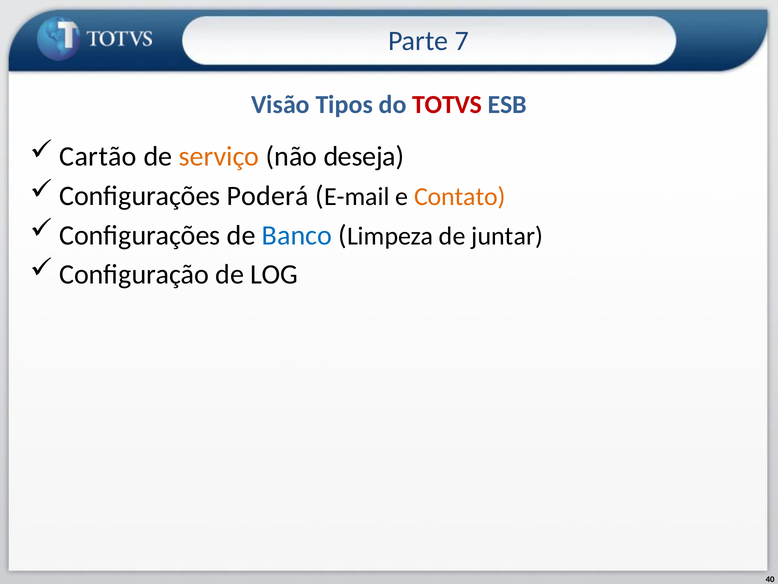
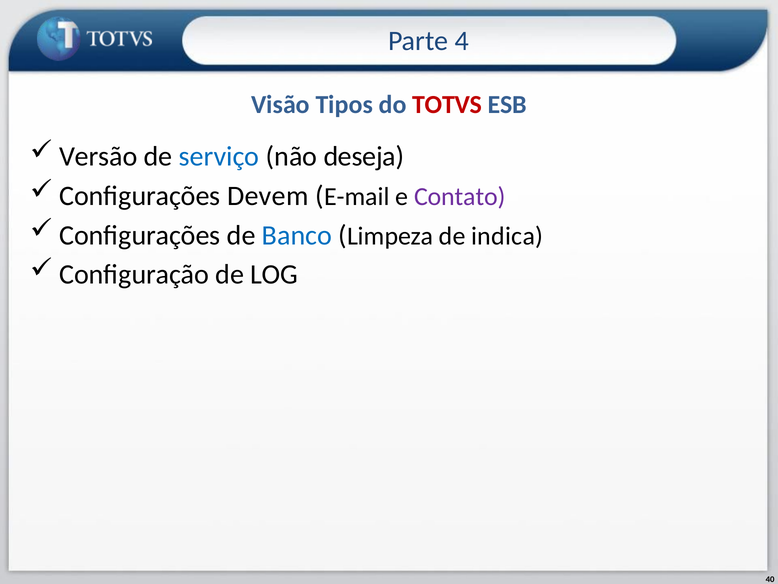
7: 7 -> 4
Cartão: Cartão -> Versão
serviço colour: orange -> blue
Poderá: Poderá -> Devem
Contato colour: orange -> purple
juntar: juntar -> indica
